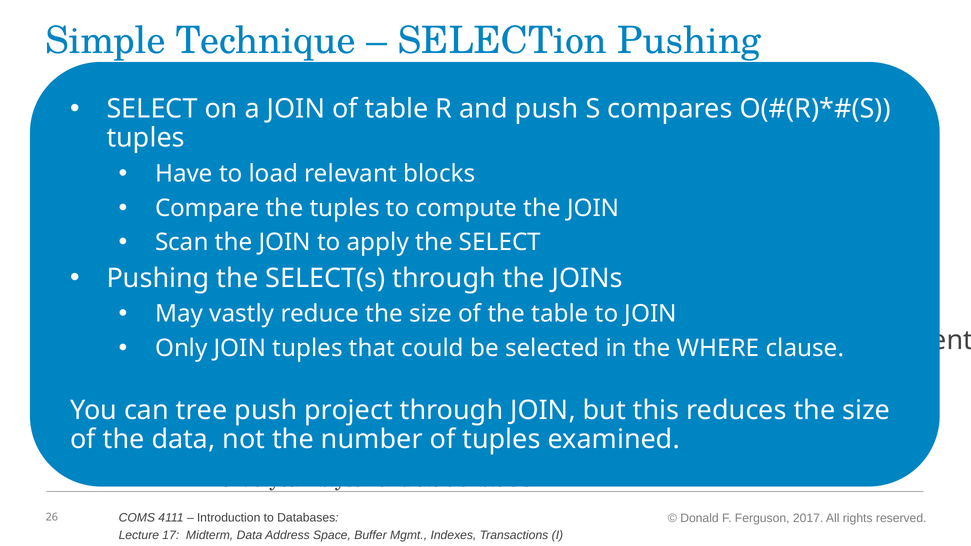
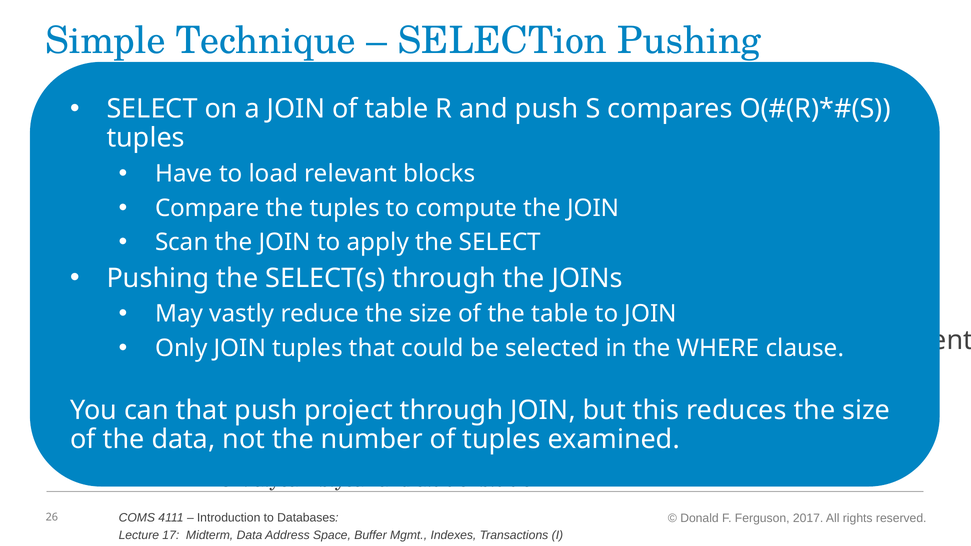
can tree: tree -> that
